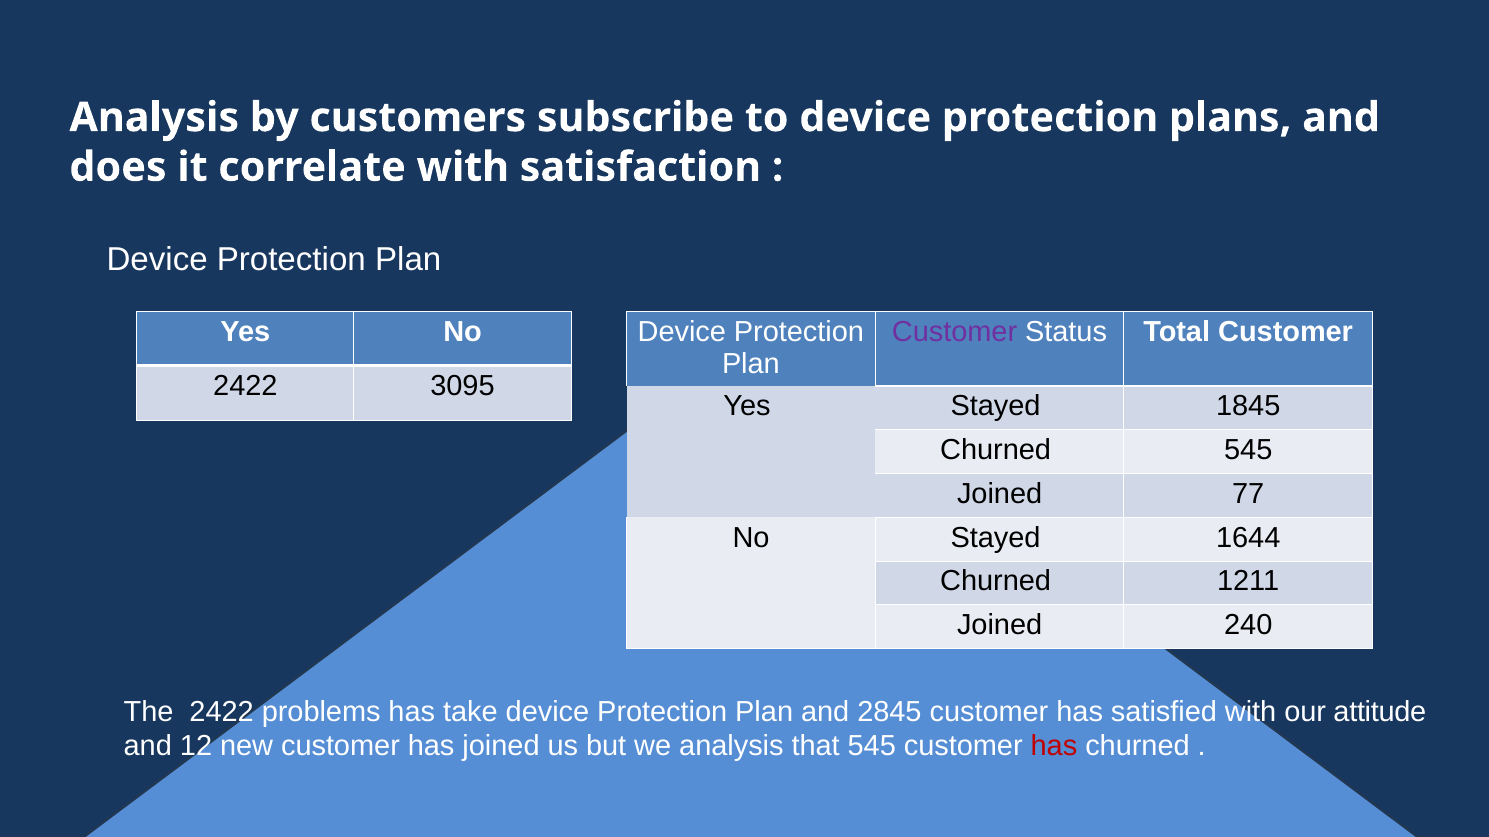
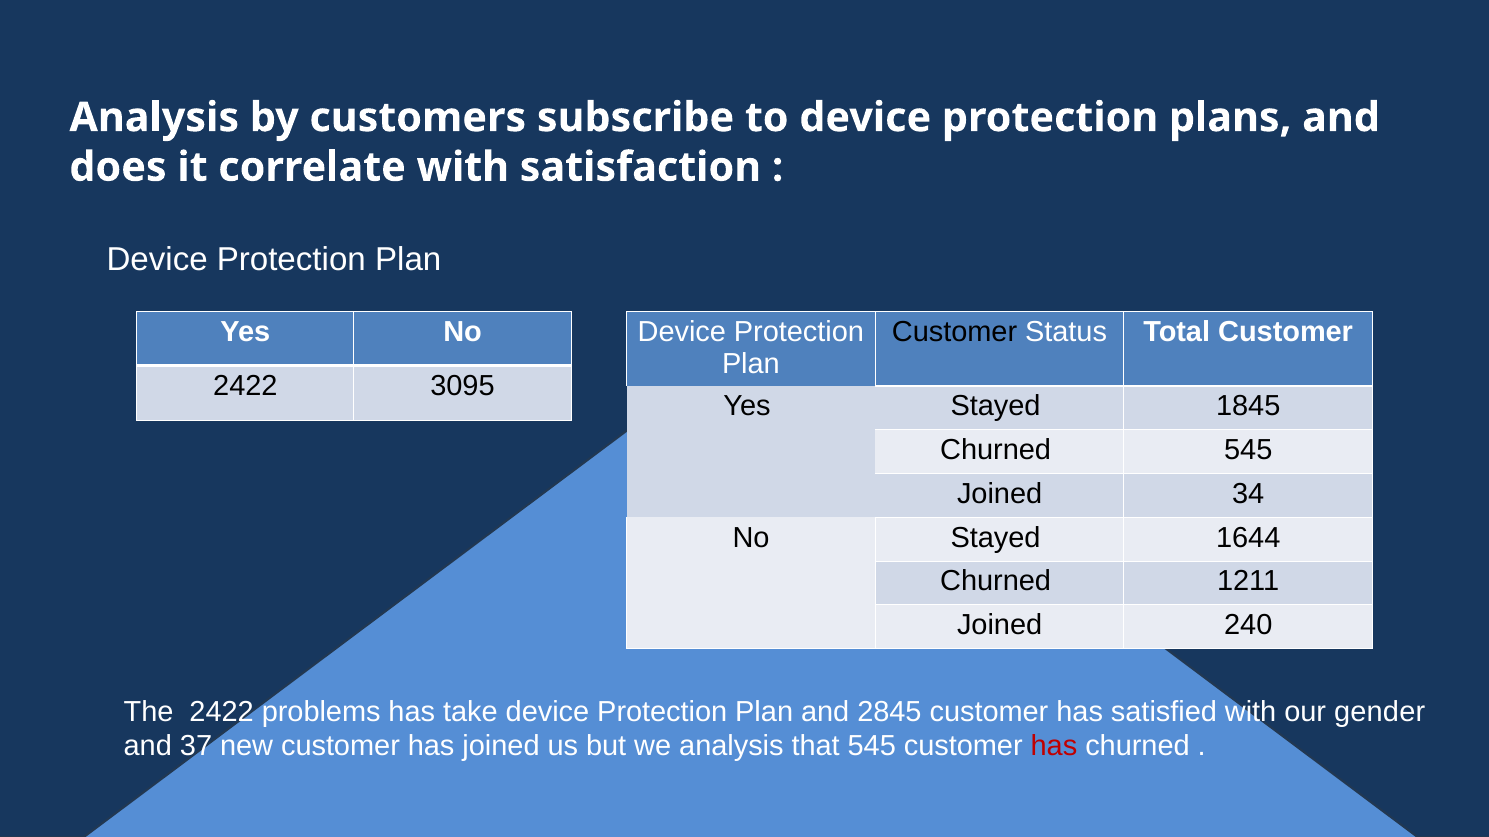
Customer at (955, 332) colour: purple -> black
77: 77 -> 34
attitude: attitude -> gender
12: 12 -> 37
